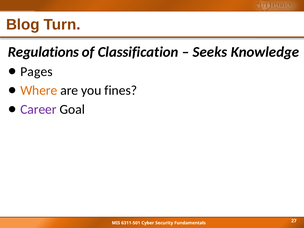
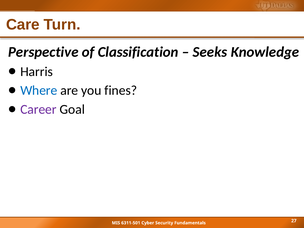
Blog: Blog -> Care
Regulations: Regulations -> Perspective
Pages: Pages -> Harris
Where colour: orange -> blue
